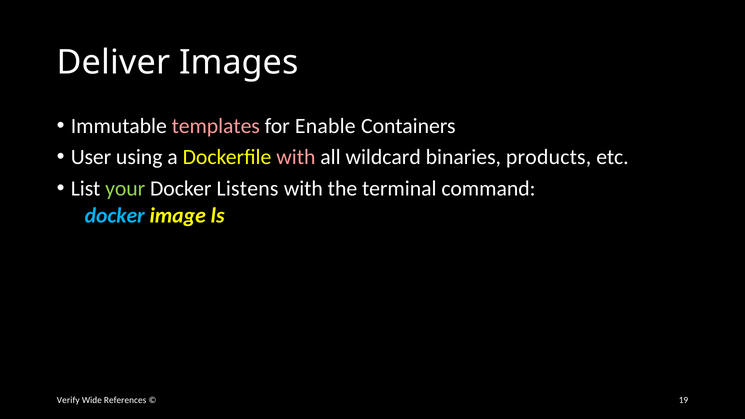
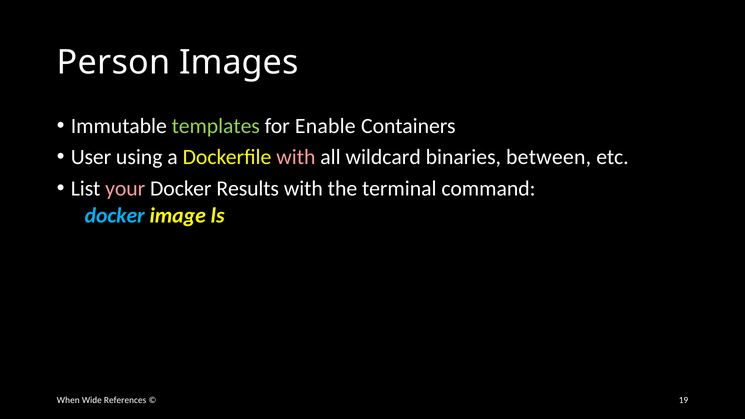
Deliver: Deliver -> Person
templates colour: pink -> light green
products: products -> between
your colour: light green -> pink
Listens: Listens -> Results
Verify: Verify -> When
